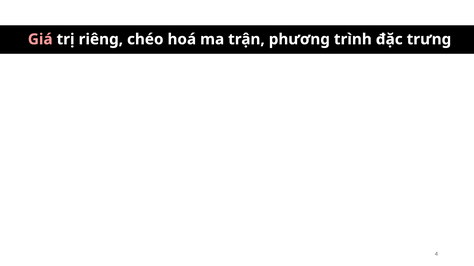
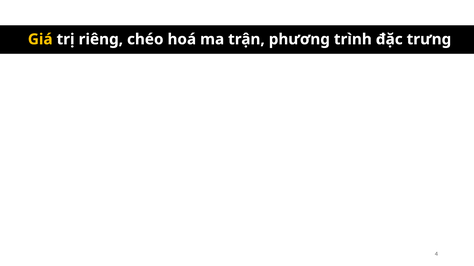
Giá colour: pink -> yellow
